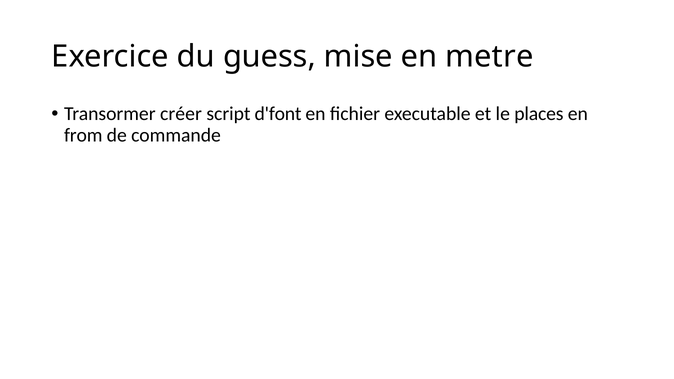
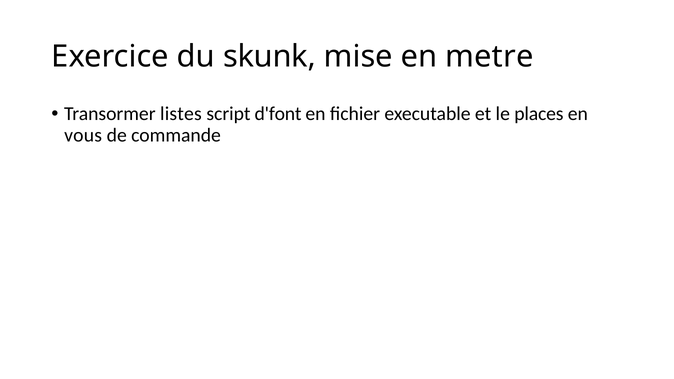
guess: guess -> skunk
créer: créer -> listes
from: from -> vous
